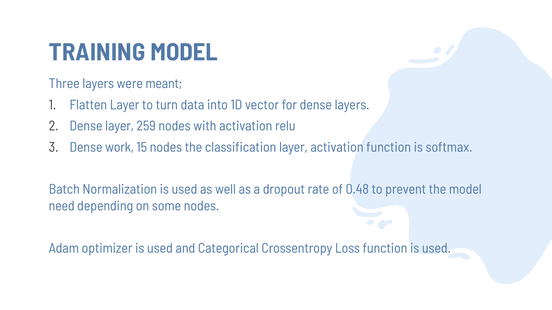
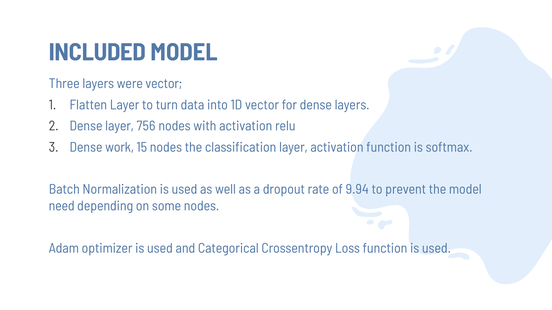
TRAINING: TRAINING -> INCLUDED
were meant: meant -> vector
259: 259 -> 756
0.48: 0.48 -> 9.94
